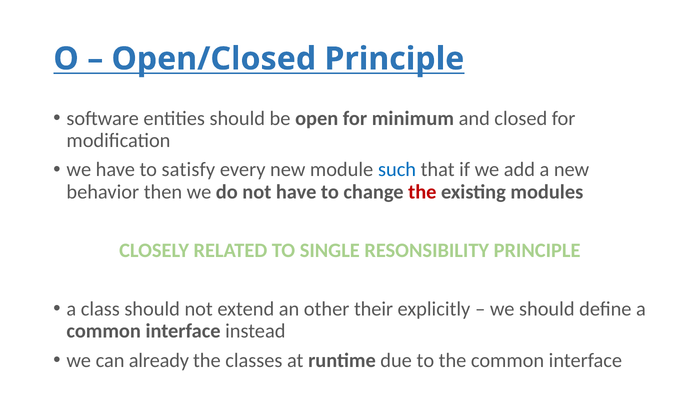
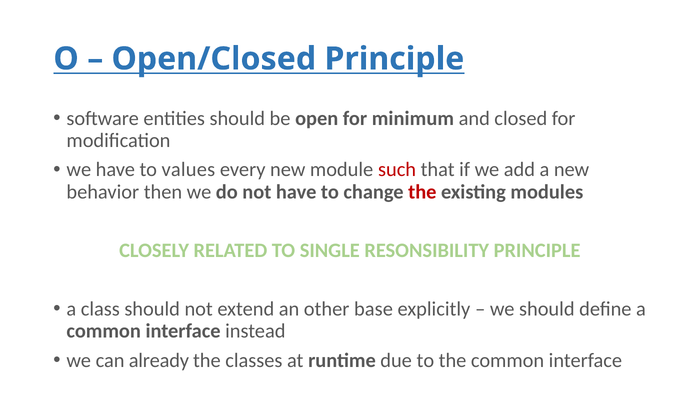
satisfy: satisfy -> values
such colour: blue -> red
their: their -> base
